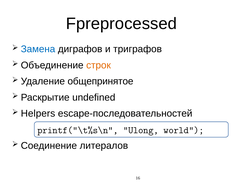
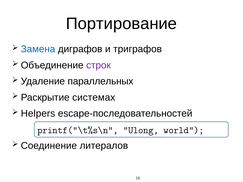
Fpreprocessed: Fpreprocessed -> Портирование
строк colour: orange -> purple
общепринятое: общепринятое -> параллельных
undefined: undefined -> системах
